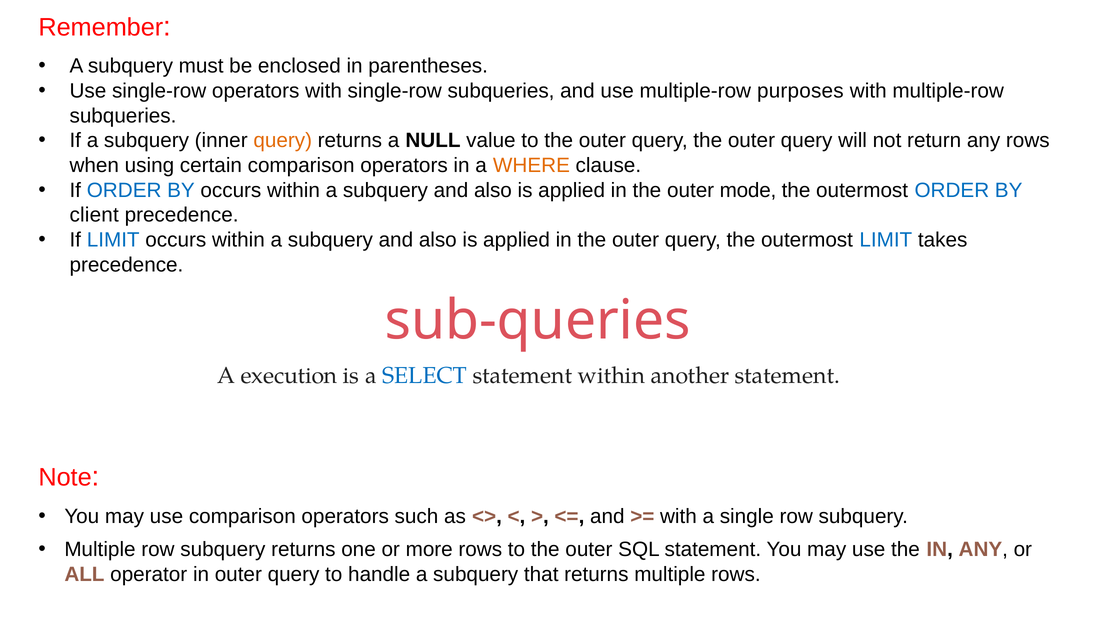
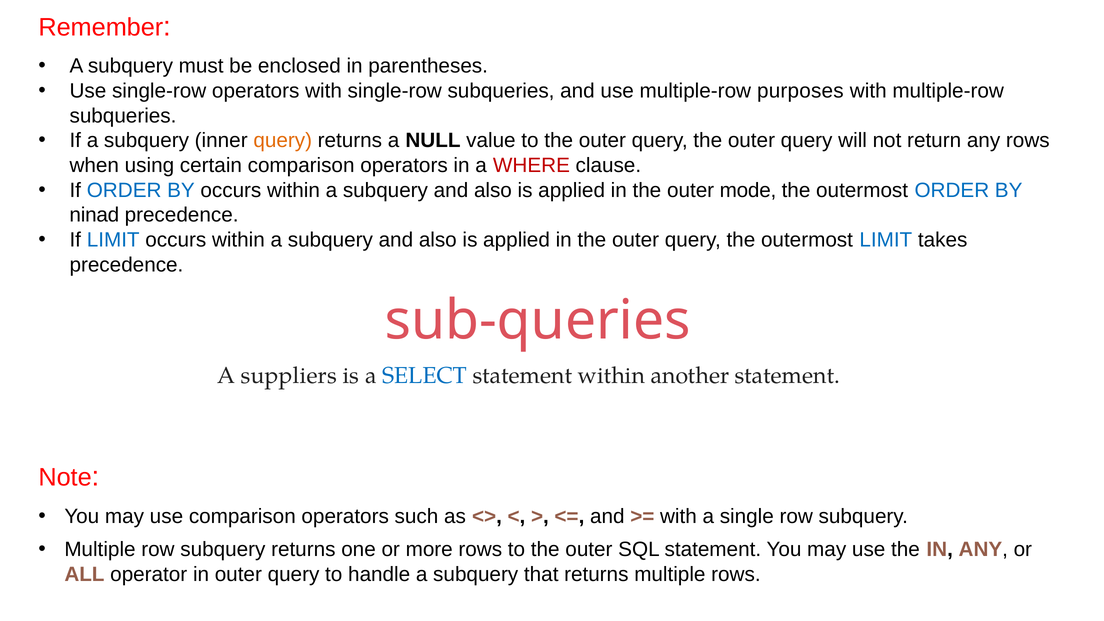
WHERE colour: orange -> red
client: client -> ninad
execution: execution -> suppliers
